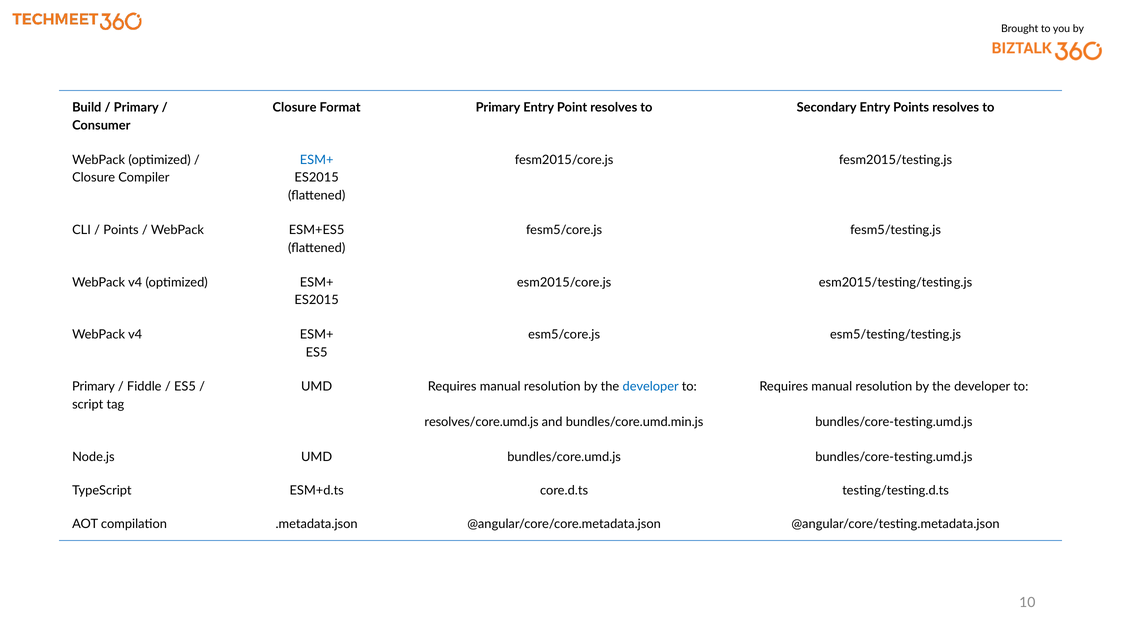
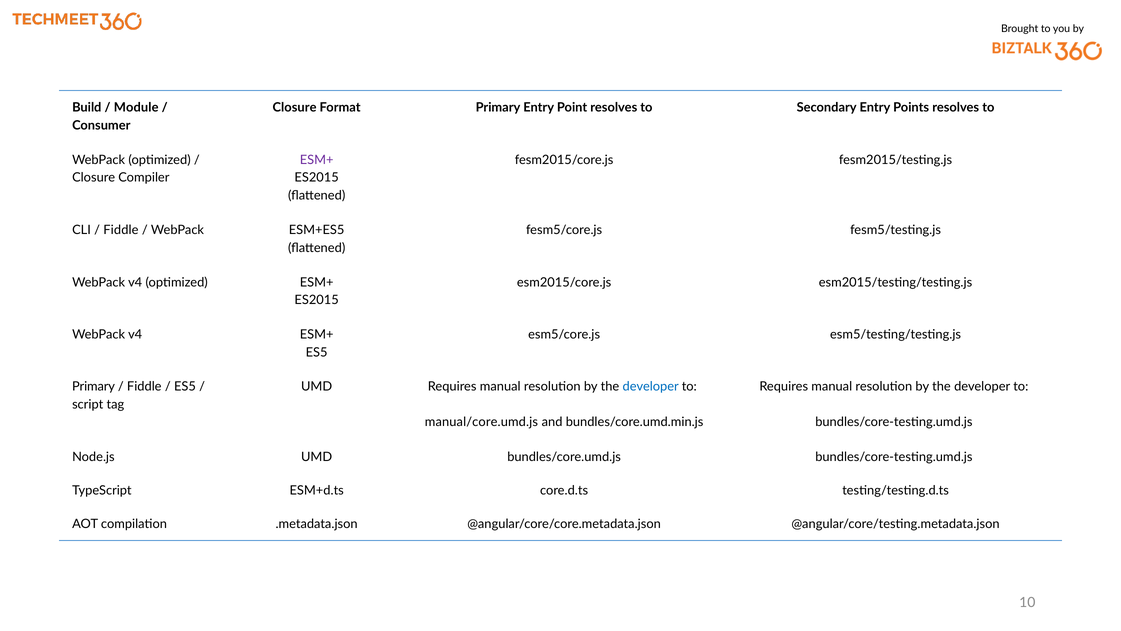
Primary at (136, 108): Primary -> Module
ESM+ at (317, 160) colour: blue -> purple
Points at (121, 230): Points -> Fiddle
resolves/core.umd.js: resolves/core.umd.js -> manual/core.umd.js
